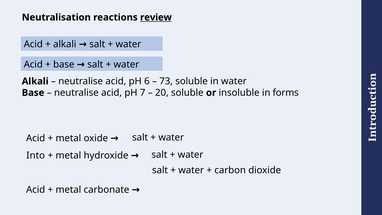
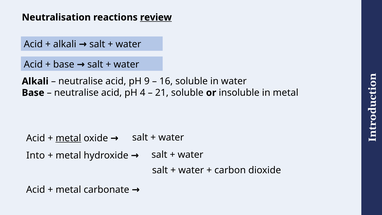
6: 6 -> 9
73: 73 -> 16
7: 7 -> 4
20: 20 -> 21
in forms: forms -> metal
metal at (68, 138) underline: none -> present
